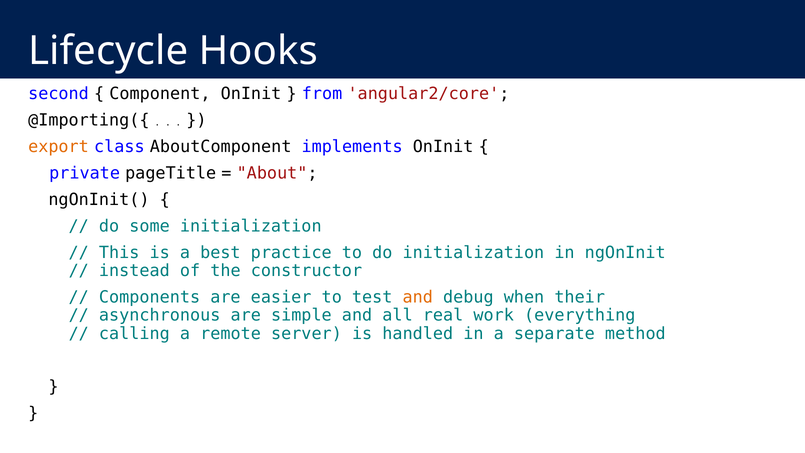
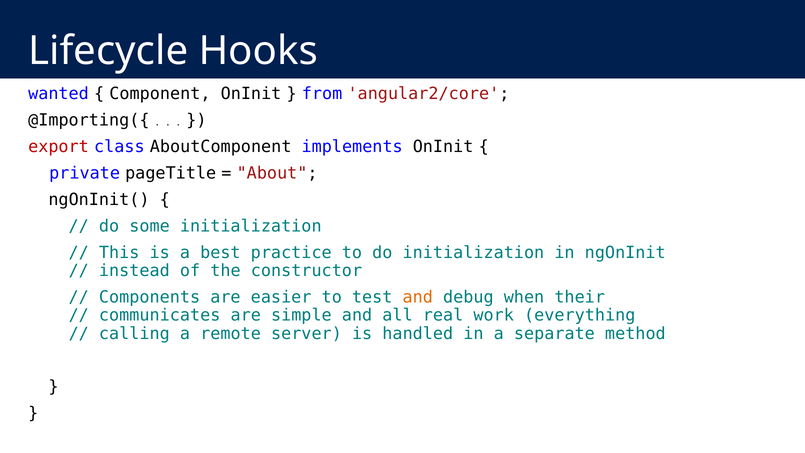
second: second -> wanted
export colour: orange -> red
asynchronous: asynchronous -> communicates
